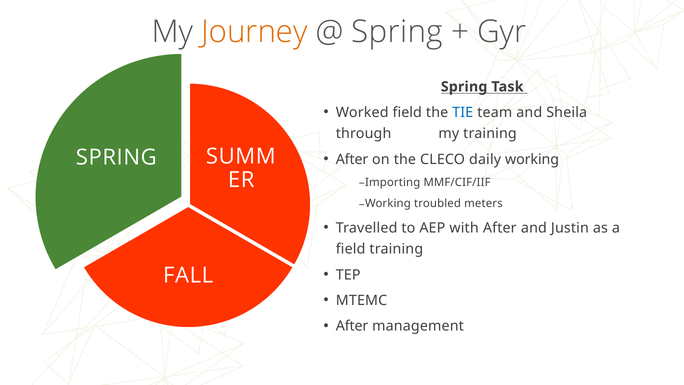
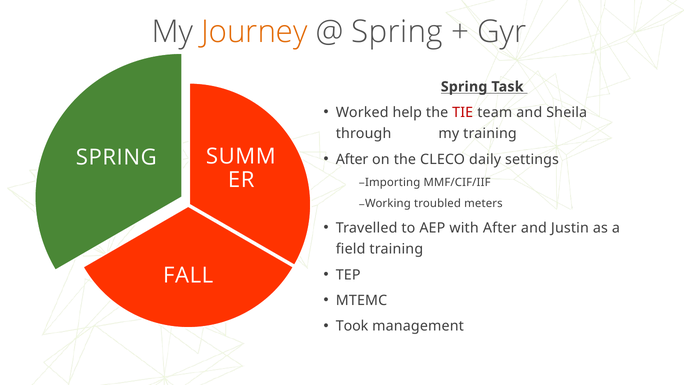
Worked field: field -> help
TIE colour: blue -> red
working: working -> settings
After at (352, 326): After -> Took
